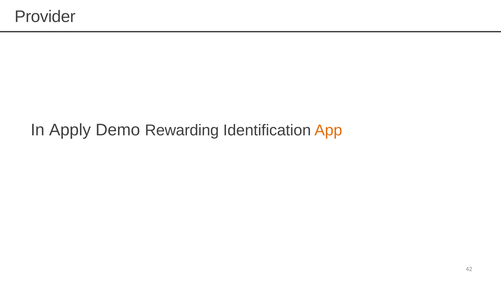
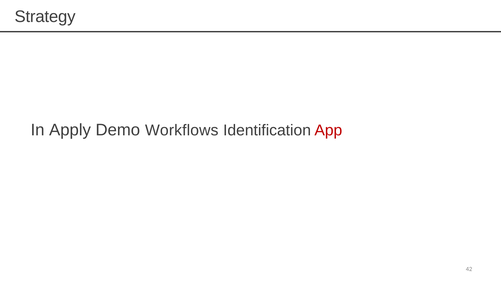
Provider: Provider -> Strategy
Rewarding: Rewarding -> Workflows
App colour: orange -> red
